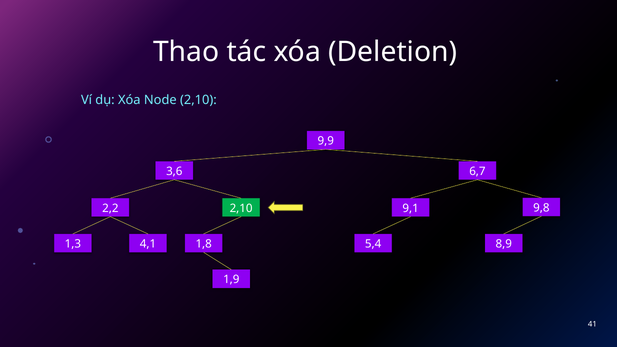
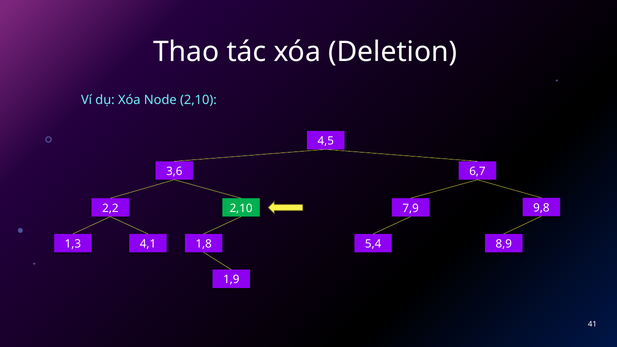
9,9: 9,9 -> 4,5
9,1: 9,1 -> 7,9
